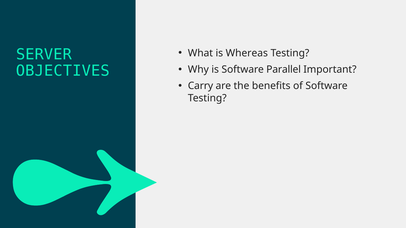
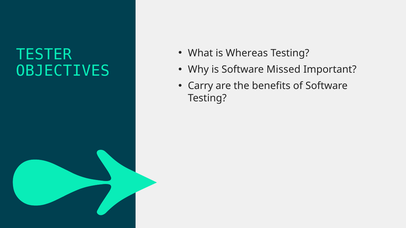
SERVER: SERVER -> TESTER
Parallel: Parallel -> Missed
